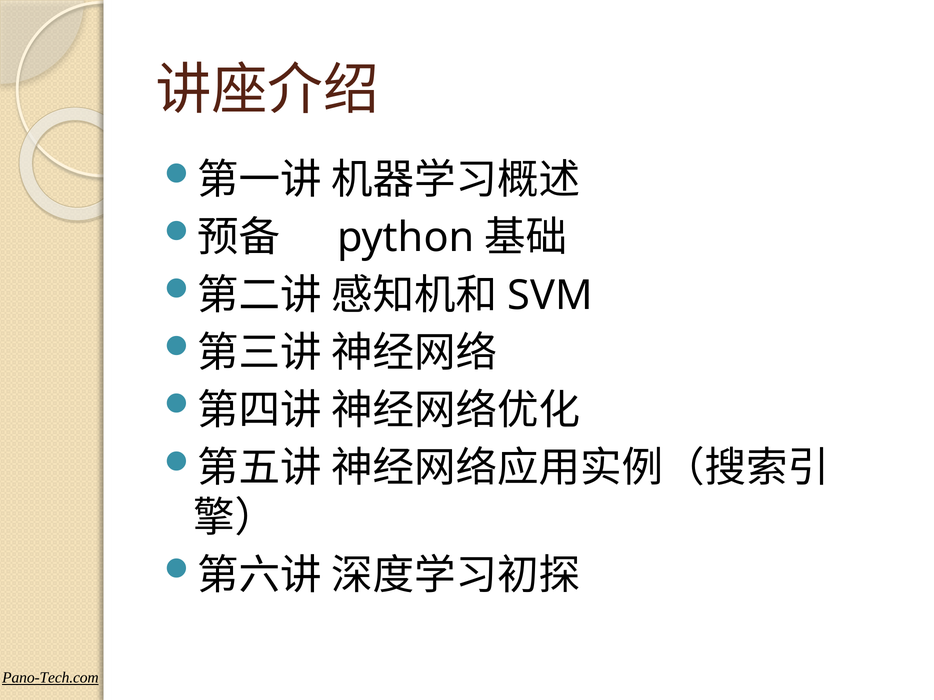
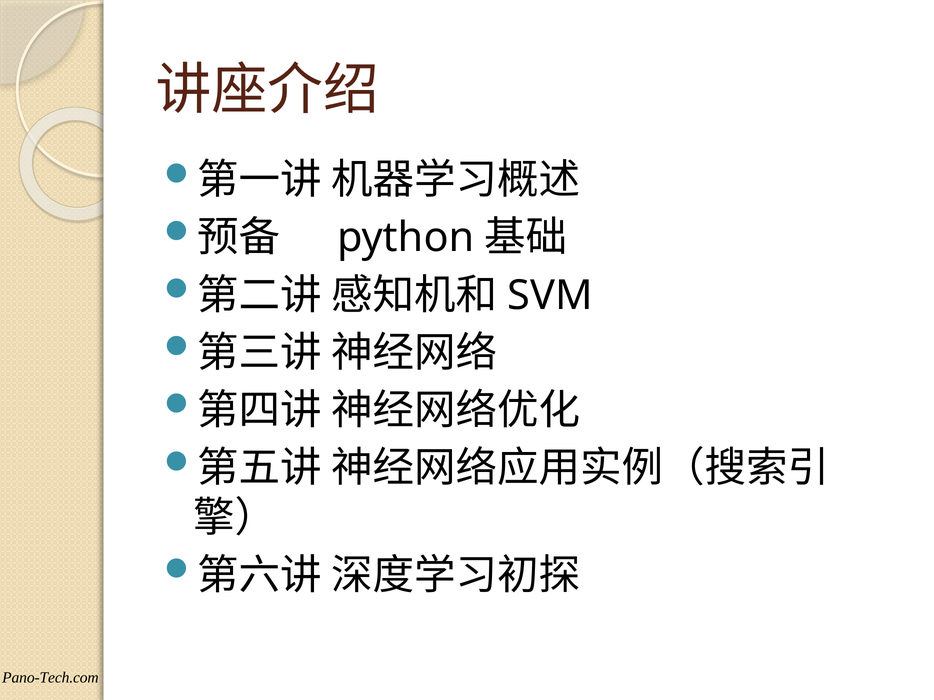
Pano-Tech.com underline: present -> none
